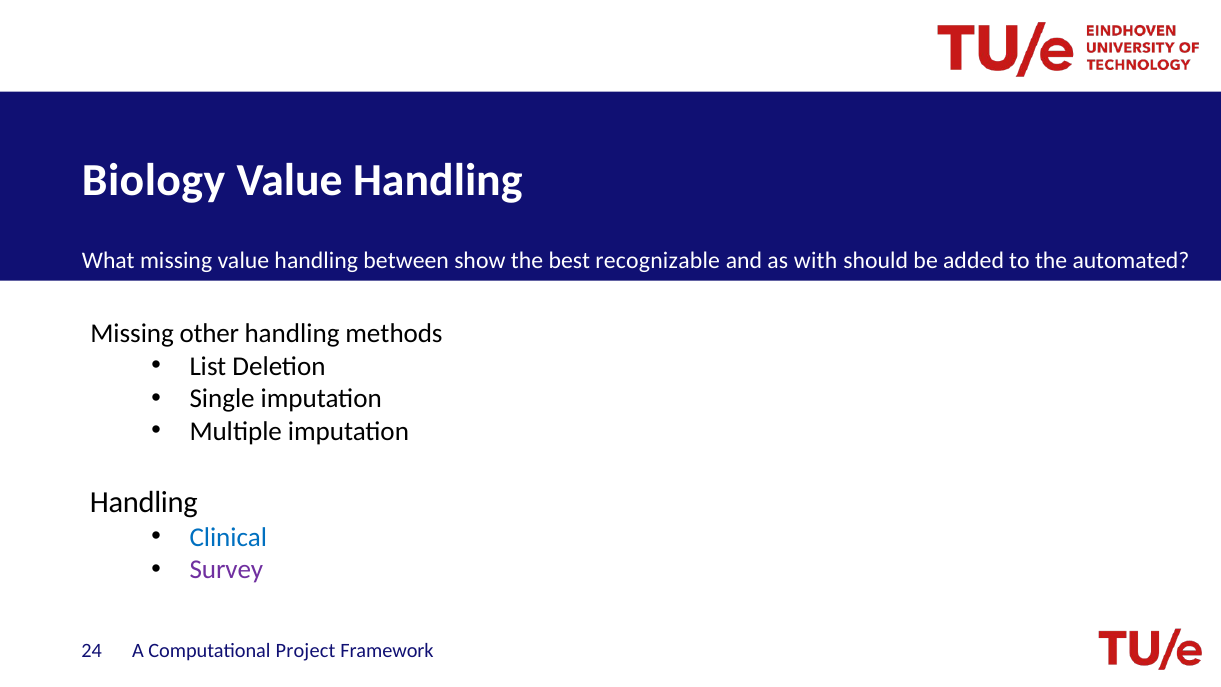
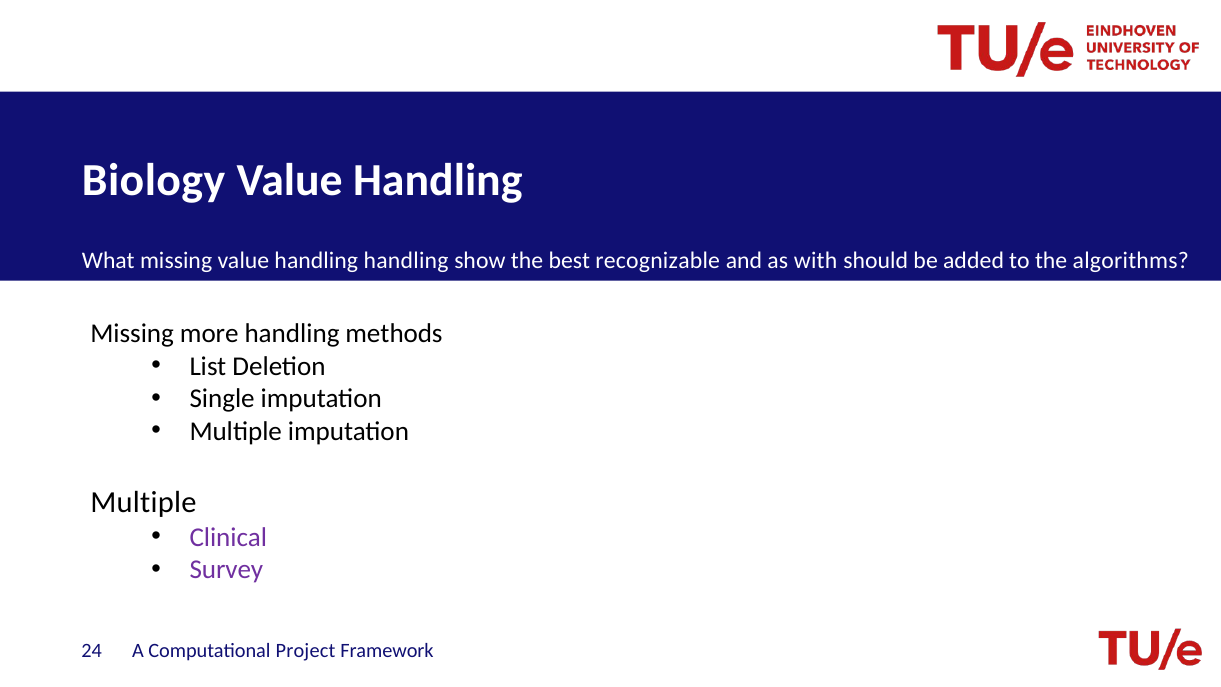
handling between: between -> handling
automated: automated -> algorithms
other: other -> more
Handling at (144, 503): Handling -> Multiple
Clinical colour: blue -> purple
